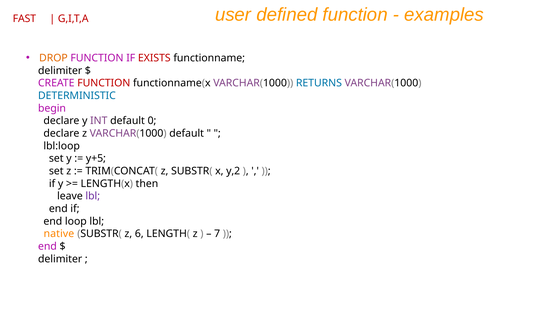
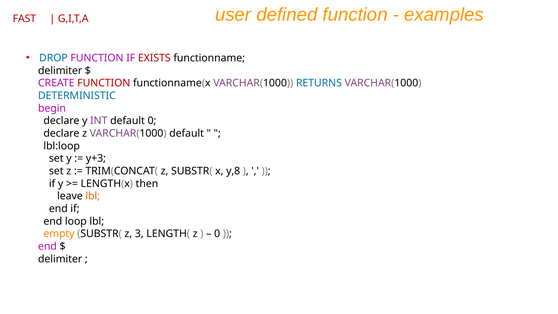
DROP colour: orange -> blue
y+5: y+5 -> y+3
y,2: y,2 -> y,8
lbl at (93, 196) colour: purple -> orange
native: native -> empty
6: 6 -> 3
7 at (217, 234): 7 -> 0
